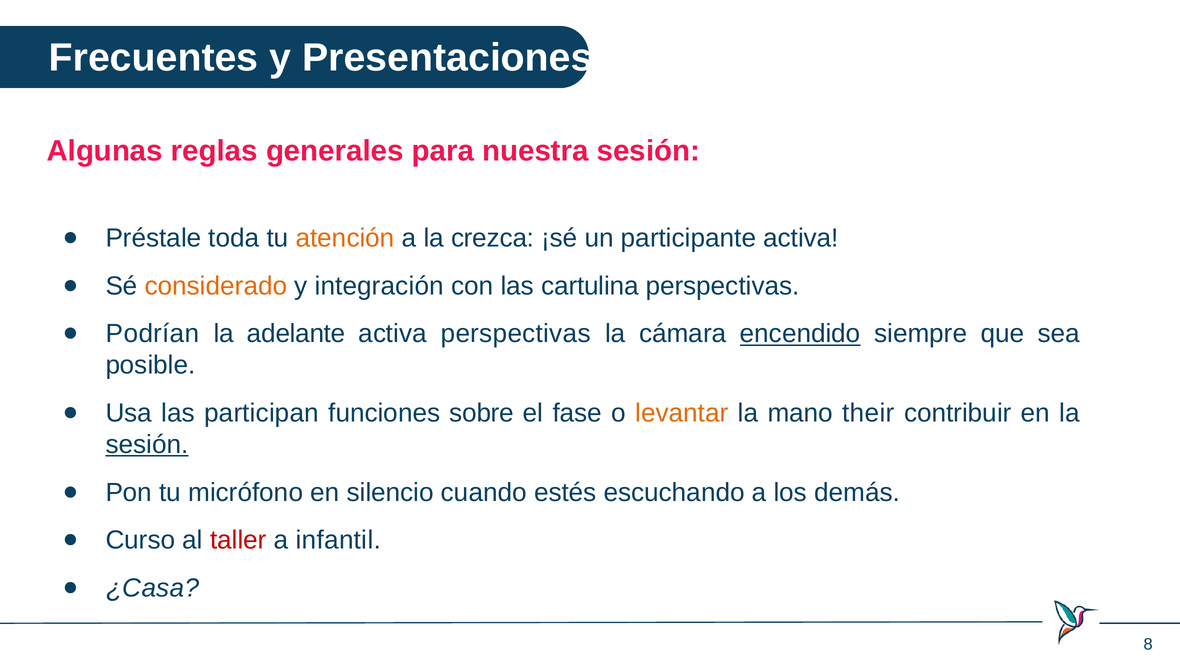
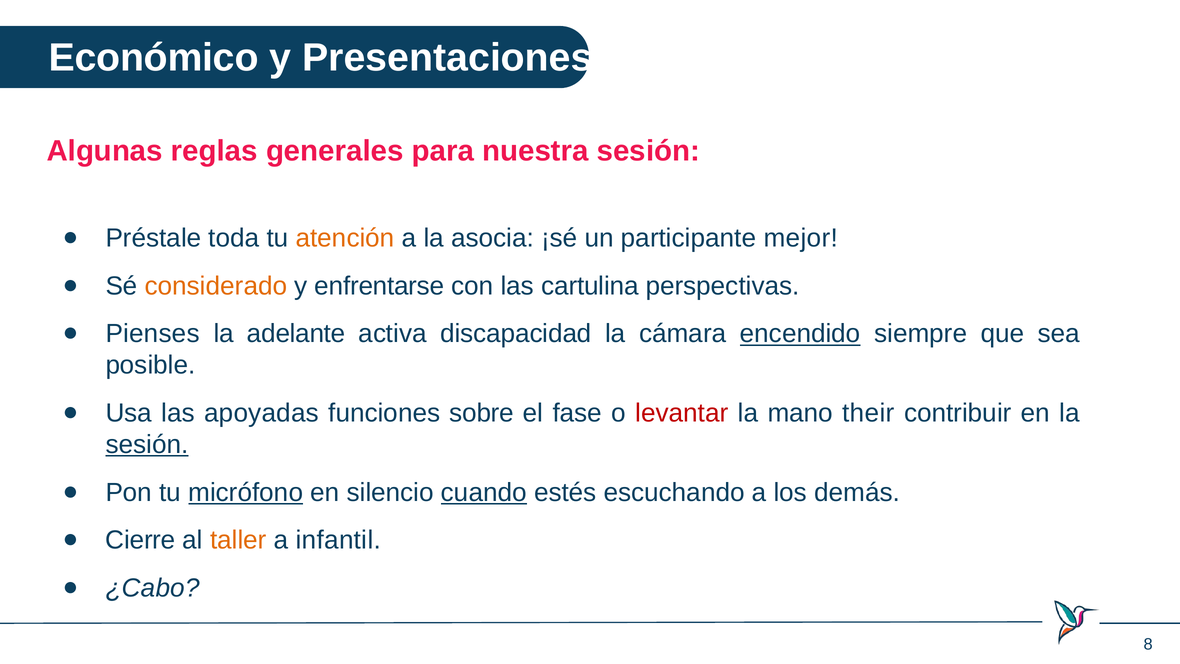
Frecuentes: Frecuentes -> Económico
crezca: crezca -> asocia
participante activa: activa -> mejor
integración: integración -> enfrentarse
Podrían: Podrían -> Pienses
activa perspectivas: perspectivas -> discapacidad
participan: participan -> apoyadas
levantar colour: orange -> red
micrófono underline: none -> present
cuando underline: none -> present
Curso: Curso -> Cierre
taller colour: red -> orange
¿Casa: ¿Casa -> ¿Cabo
